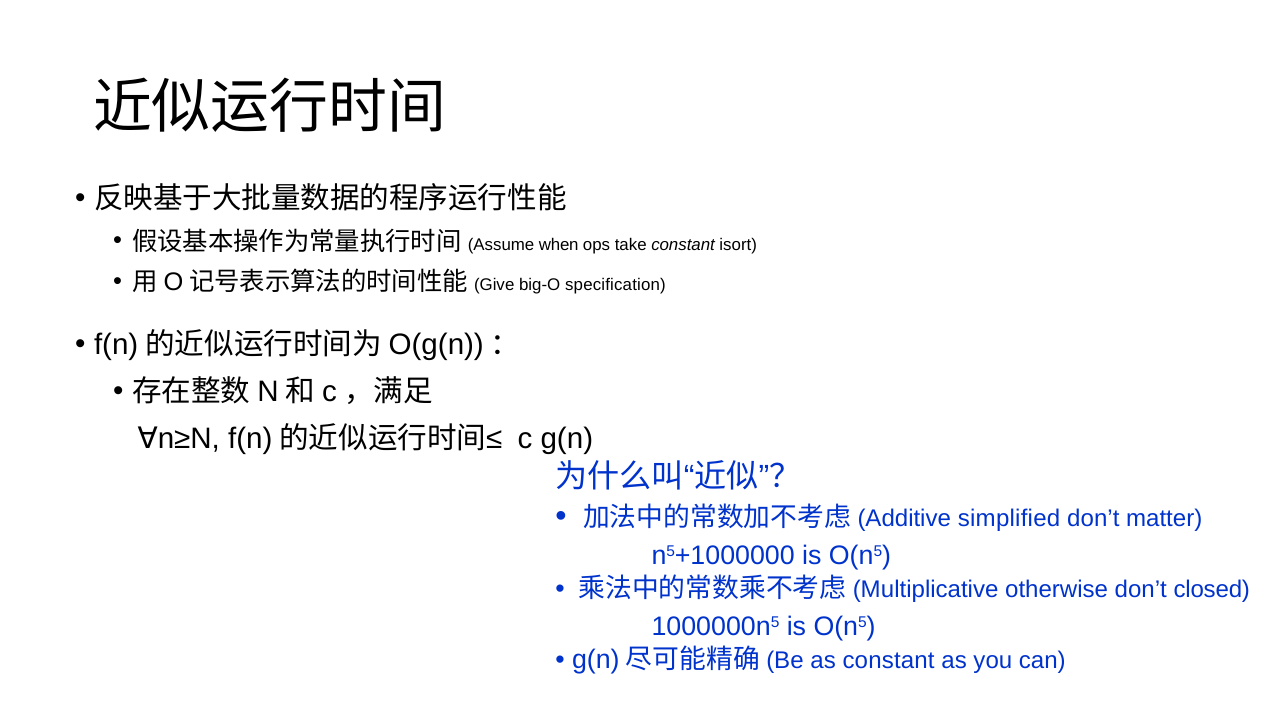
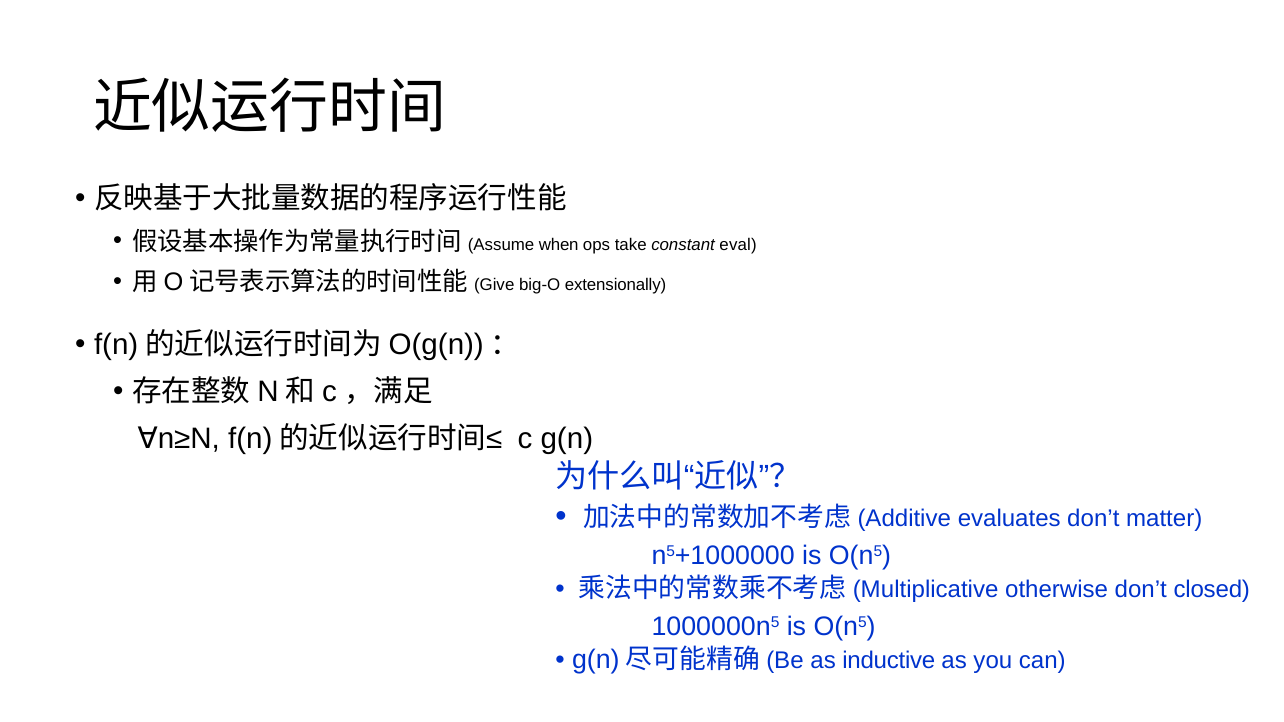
isort: isort -> eval
specification: specification -> extensionally
simplified: simplified -> evaluates
as constant: constant -> inductive
